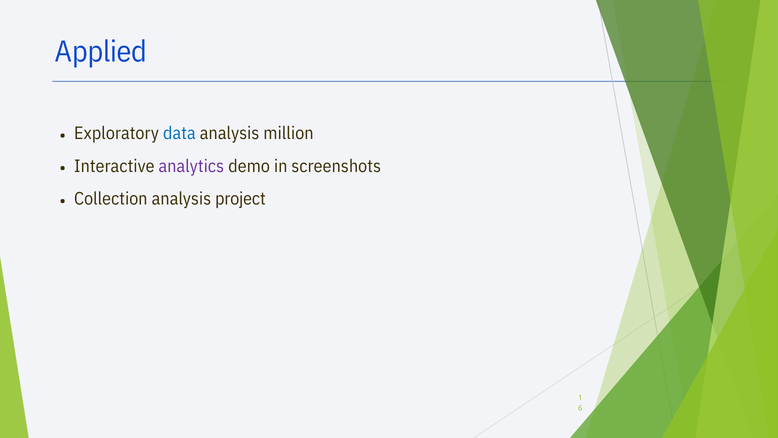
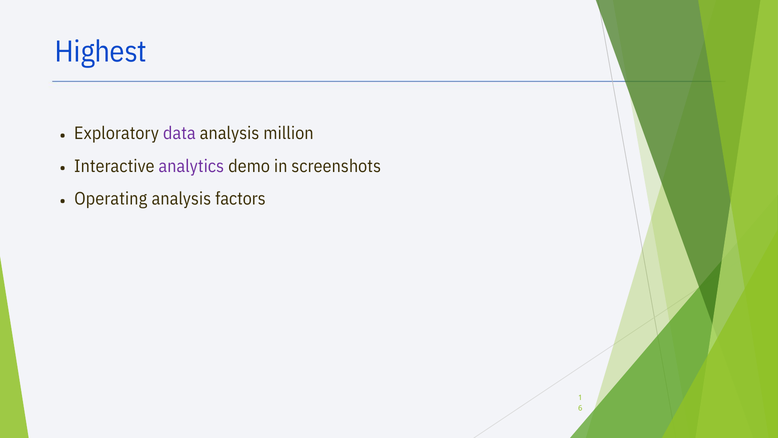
Applied: Applied -> Highest
data colour: blue -> purple
Collection: Collection -> Operating
project: project -> factors
